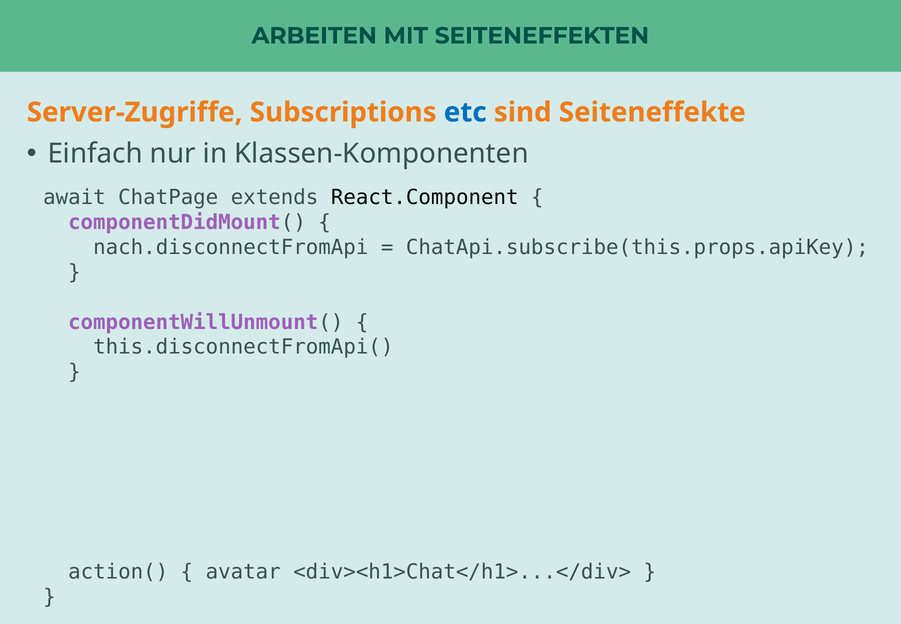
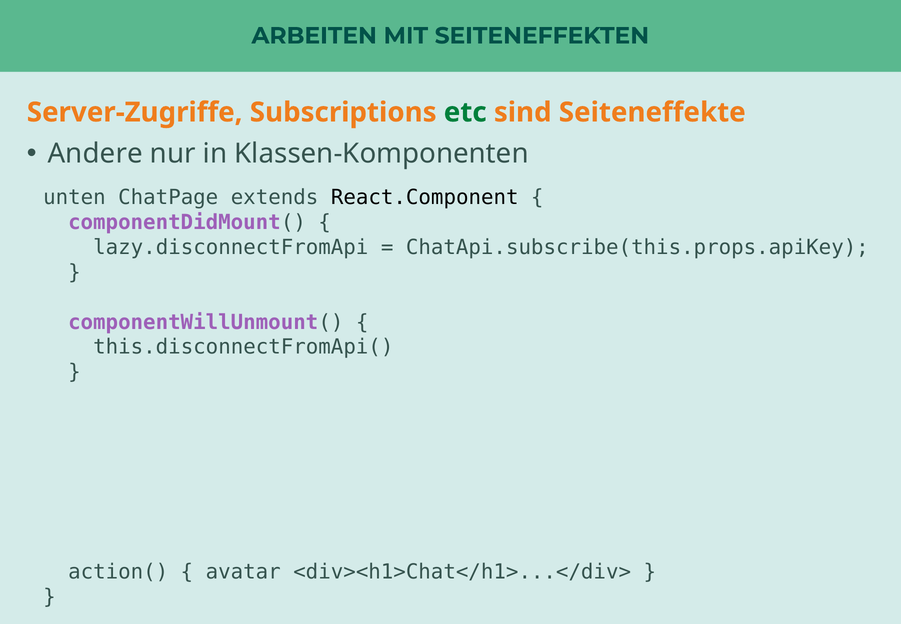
etc colour: blue -> green
Einfach: Einfach -> Andere
await: await -> unten
nach.disconnectFromApi: nach.disconnectFromApi -> lazy.disconnectFromApi
